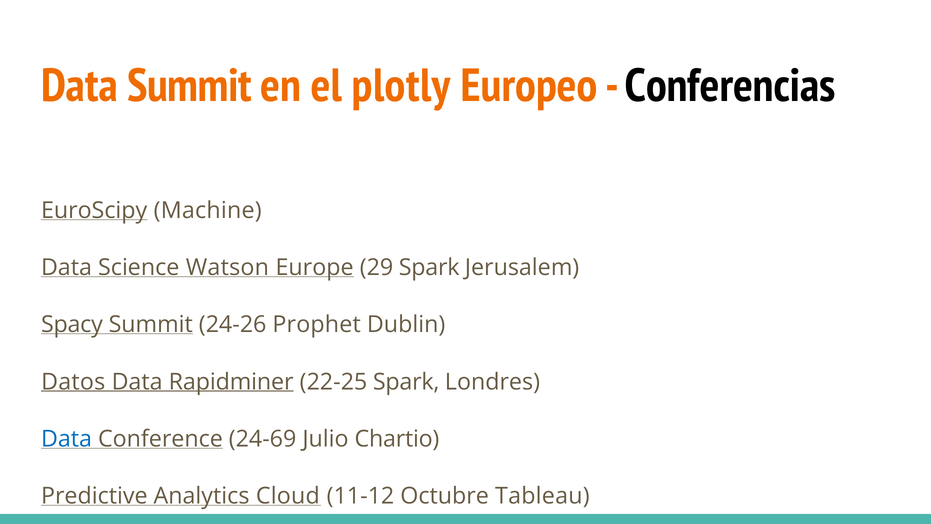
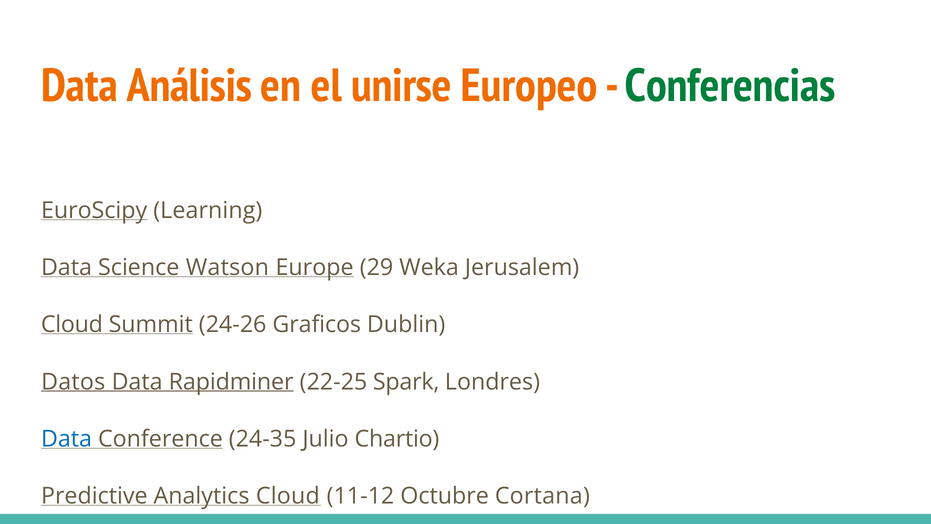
Data Summit: Summit -> Análisis
plotly: plotly -> unirse
Conferencias colour: black -> green
Machine: Machine -> Learning
29 Spark: Spark -> Weka
Spacy at (72, 325): Spacy -> Cloud
Prophet: Prophet -> Graficos
24-69: 24-69 -> 24-35
Tableau: Tableau -> Cortana
